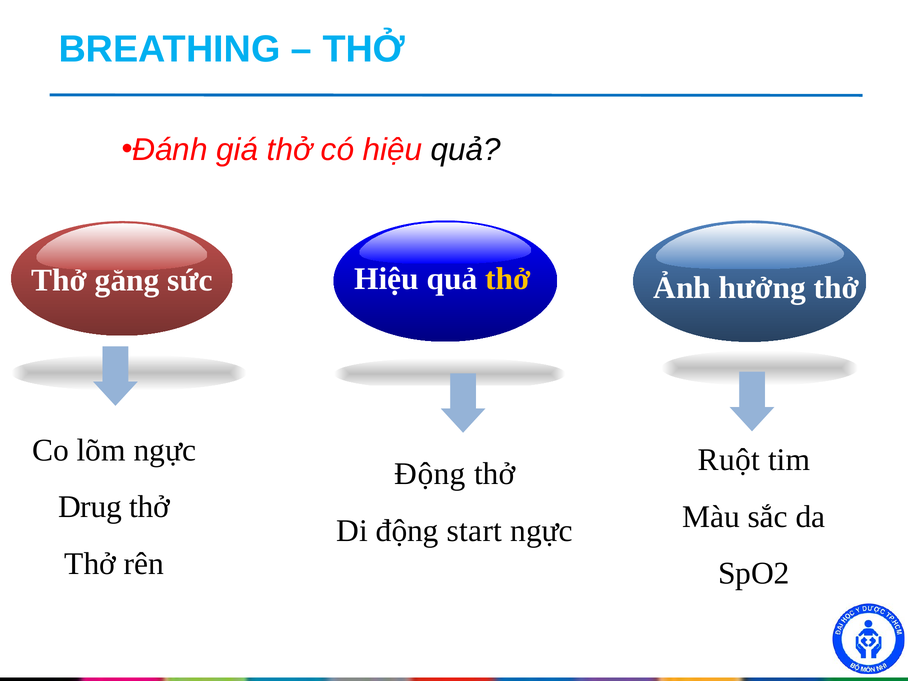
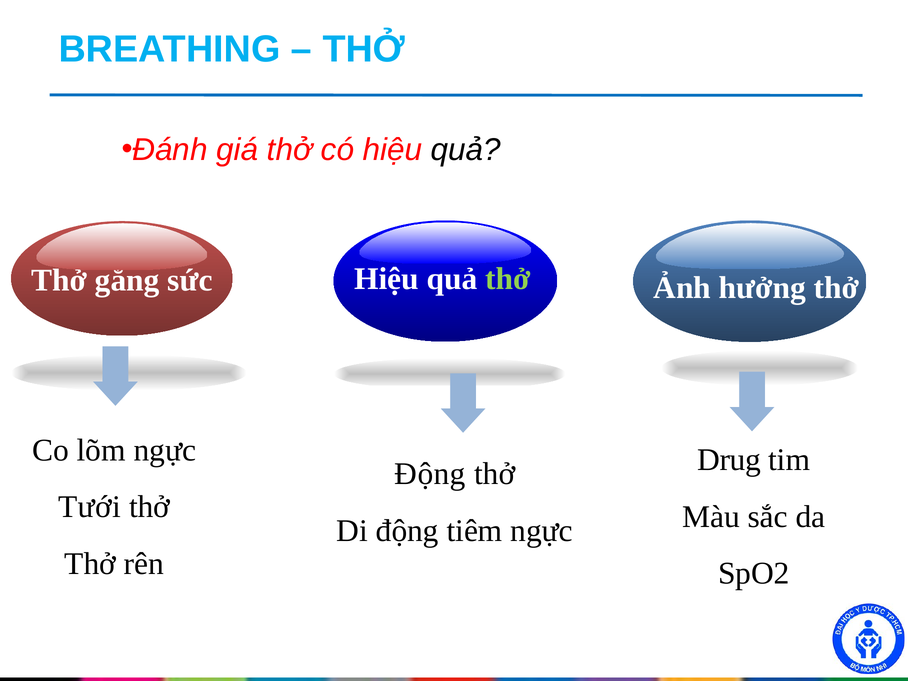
thở at (508, 279) colour: yellow -> light green
Ruột: Ruột -> Drug
Drug: Drug -> Tưới
start: start -> tiêm
